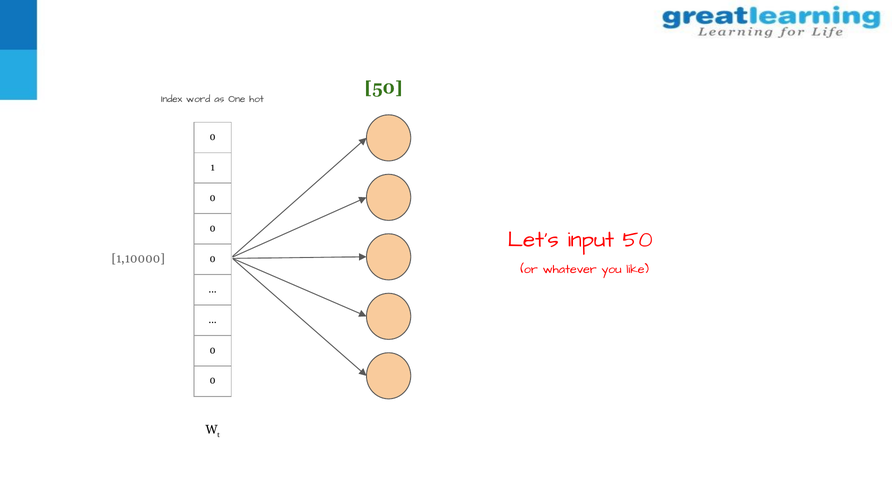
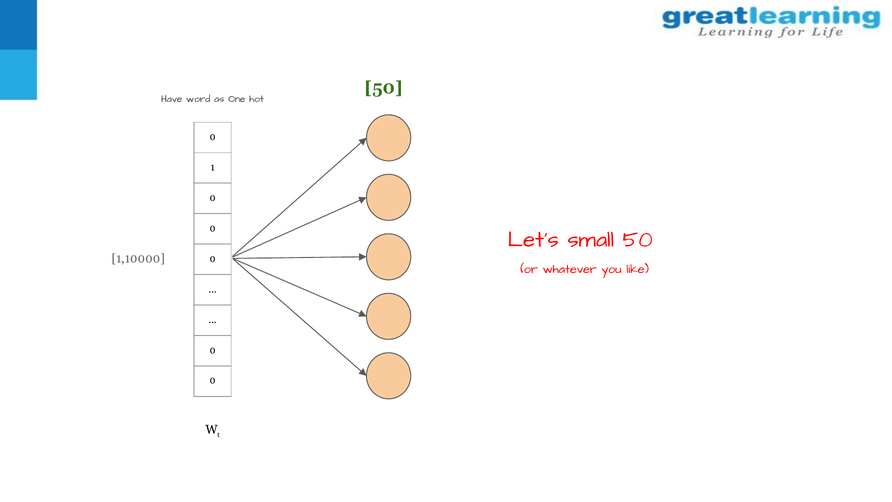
Index: Index -> Have
input: input -> small
